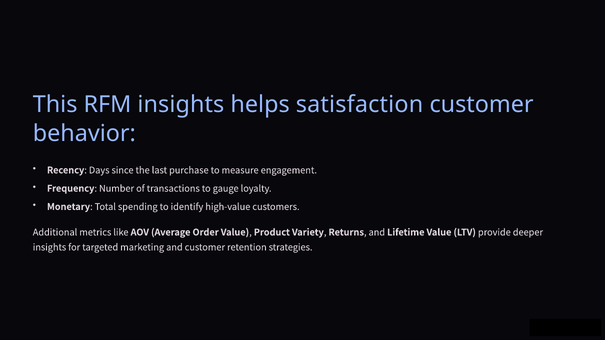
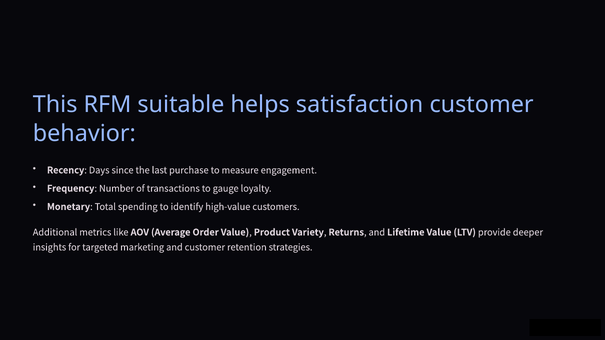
RFM insights: insights -> suitable
